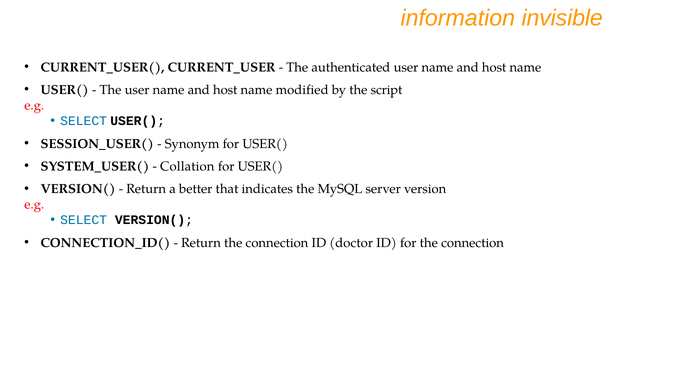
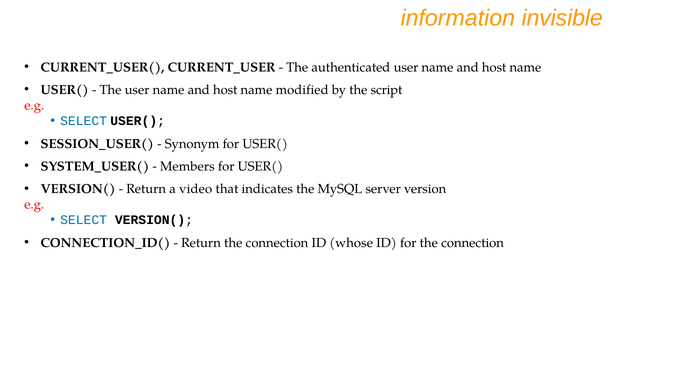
Collation: Collation -> Members
better: better -> video
doctor: doctor -> whose
